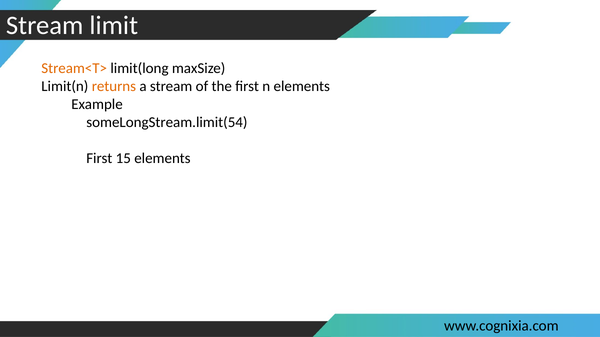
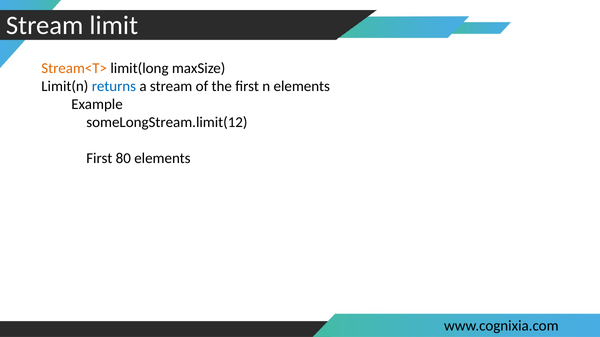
returns colour: orange -> blue
someLongStream.limit(54: someLongStream.limit(54 -> someLongStream.limit(12
15: 15 -> 80
